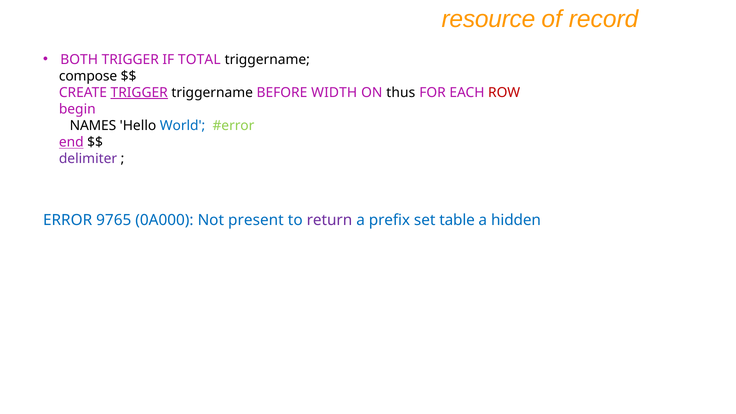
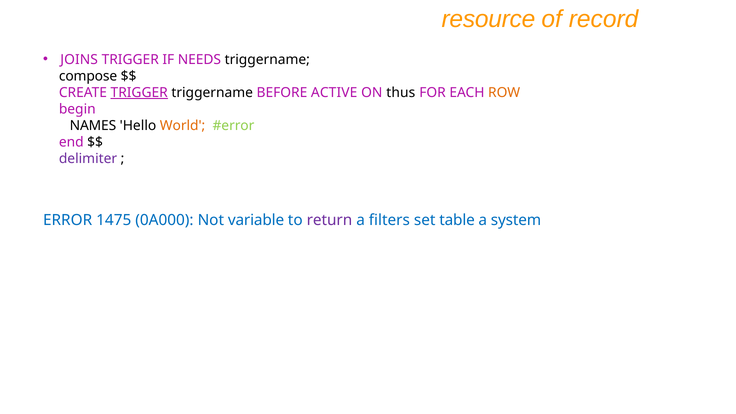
BOTH: BOTH -> JOINS
TOTAL: TOTAL -> NEEDS
WIDTH: WIDTH -> ACTIVE
ROW colour: red -> orange
World colour: blue -> orange
end underline: present -> none
9765: 9765 -> 1475
present: present -> variable
prefix: prefix -> filters
hidden: hidden -> system
